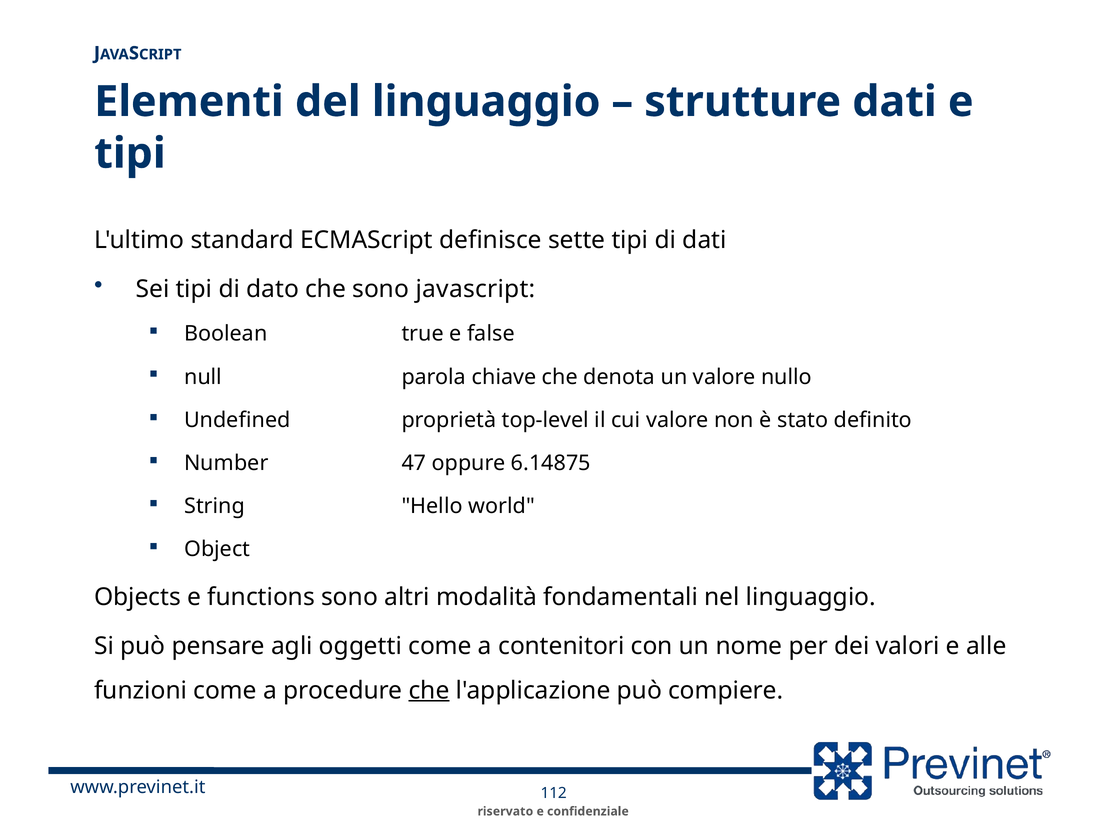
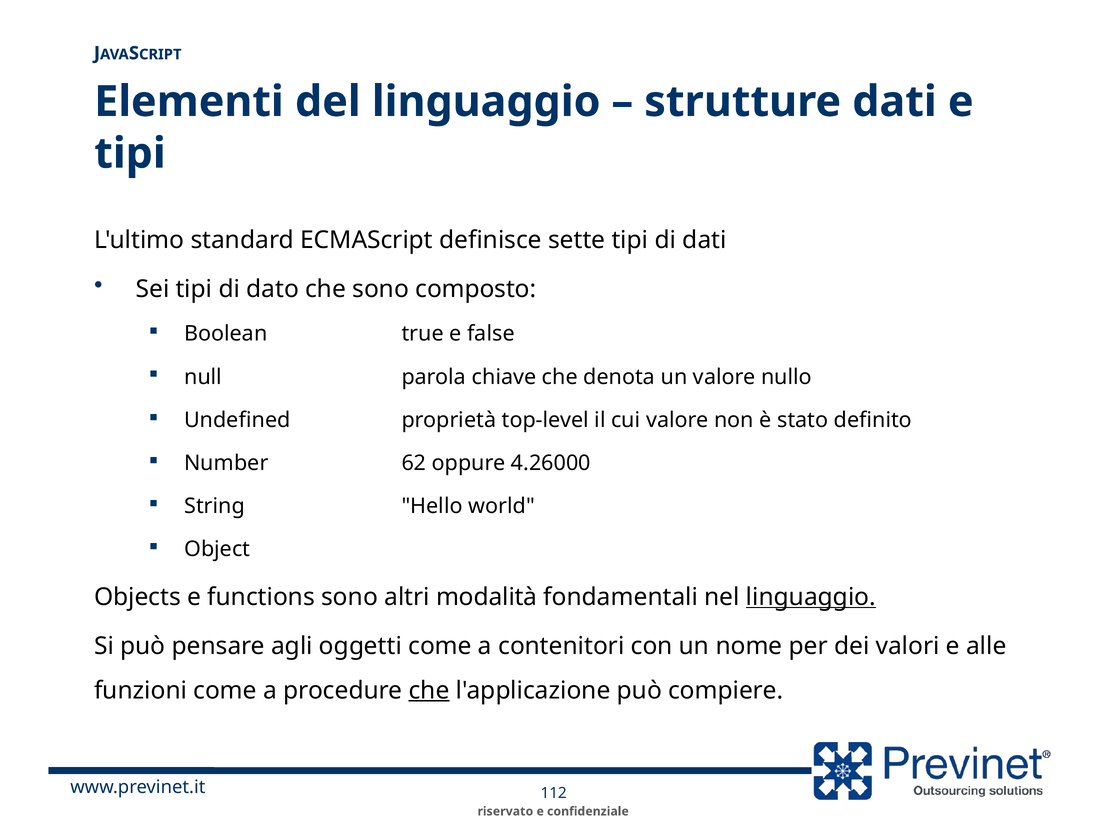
sono javascript: javascript -> composto
47: 47 -> 62
6.14875: 6.14875 -> 4.26000
linguaggio at (811, 597) underline: none -> present
